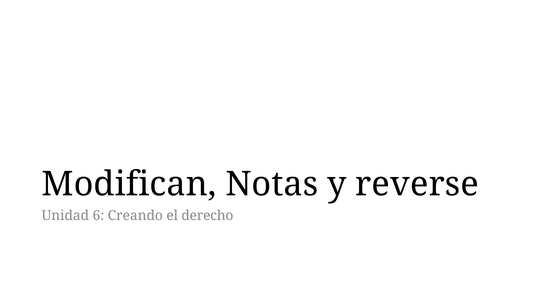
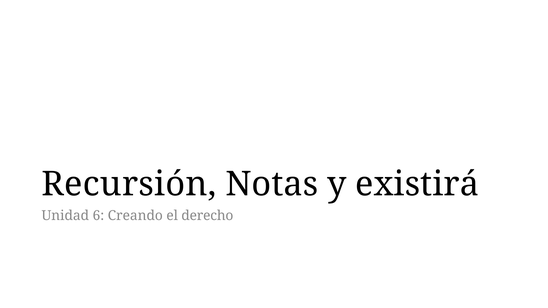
Modifican: Modifican -> Recursión
reverse: reverse -> existirá
